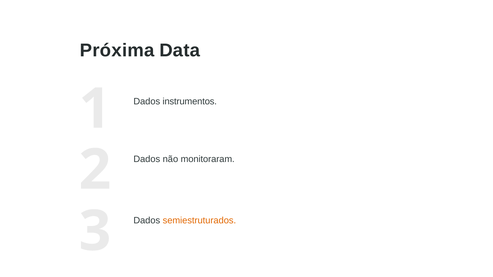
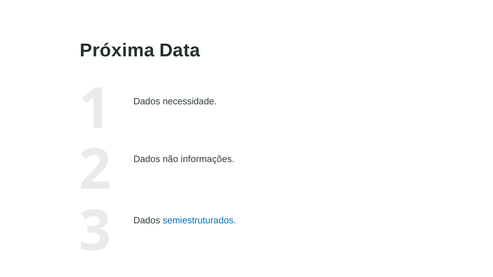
instrumentos: instrumentos -> necessidade
monitoraram: monitoraram -> informações
semiestruturados colour: orange -> blue
